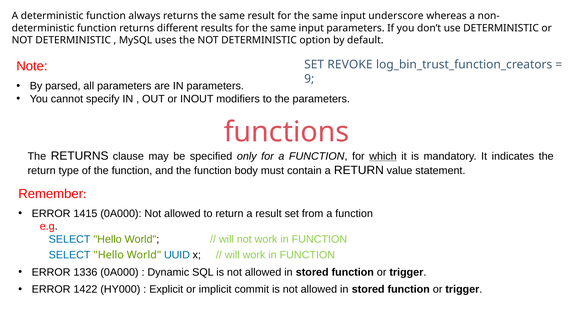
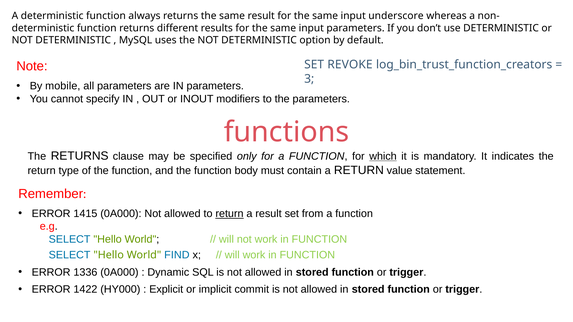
9: 9 -> 3
parsed: parsed -> mobile
return at (229, 214) underline: none -> present
UUID: UUID -> FIND
